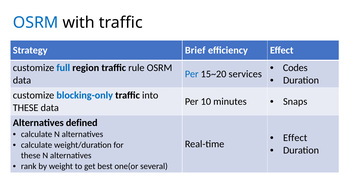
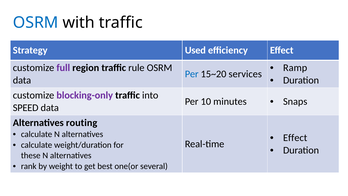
Brief: Brief -> Used
Codes: Codes -> Ramp
full colour: blue -> purple
blocking-only colour: blue -> purple
THESE at (26, 108): THESE -> SPEED
defined: defined -> routing
